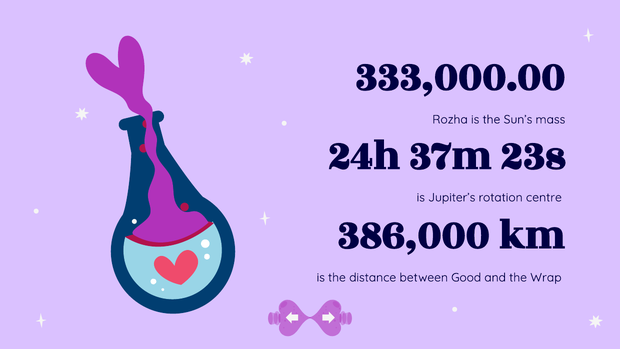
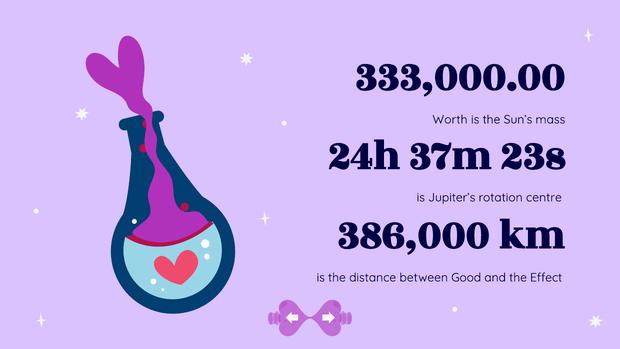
Rozha: Rozha -> Worth
Wrap: Wrap -> Effect
